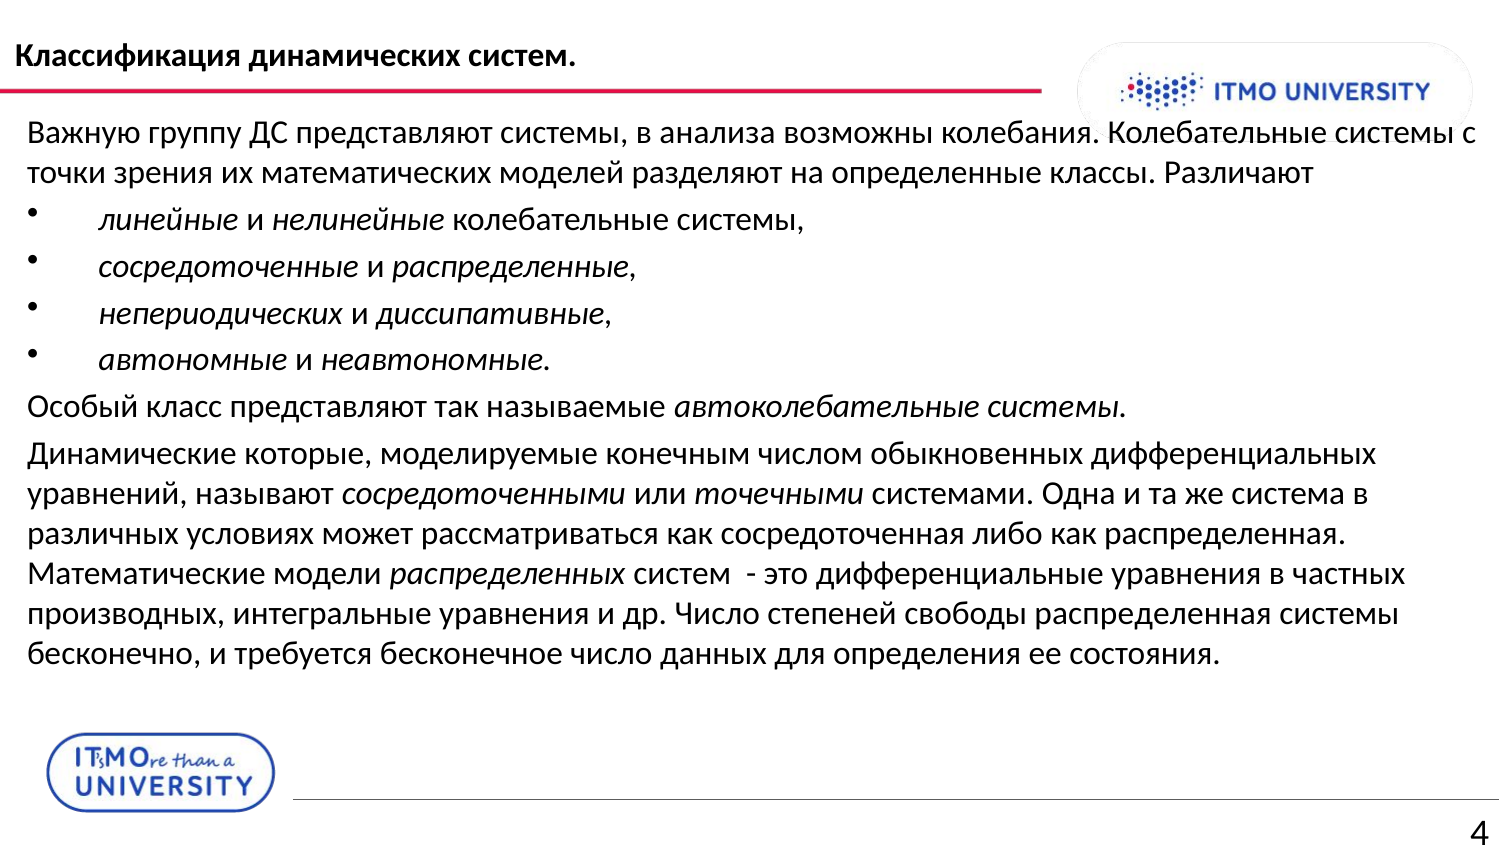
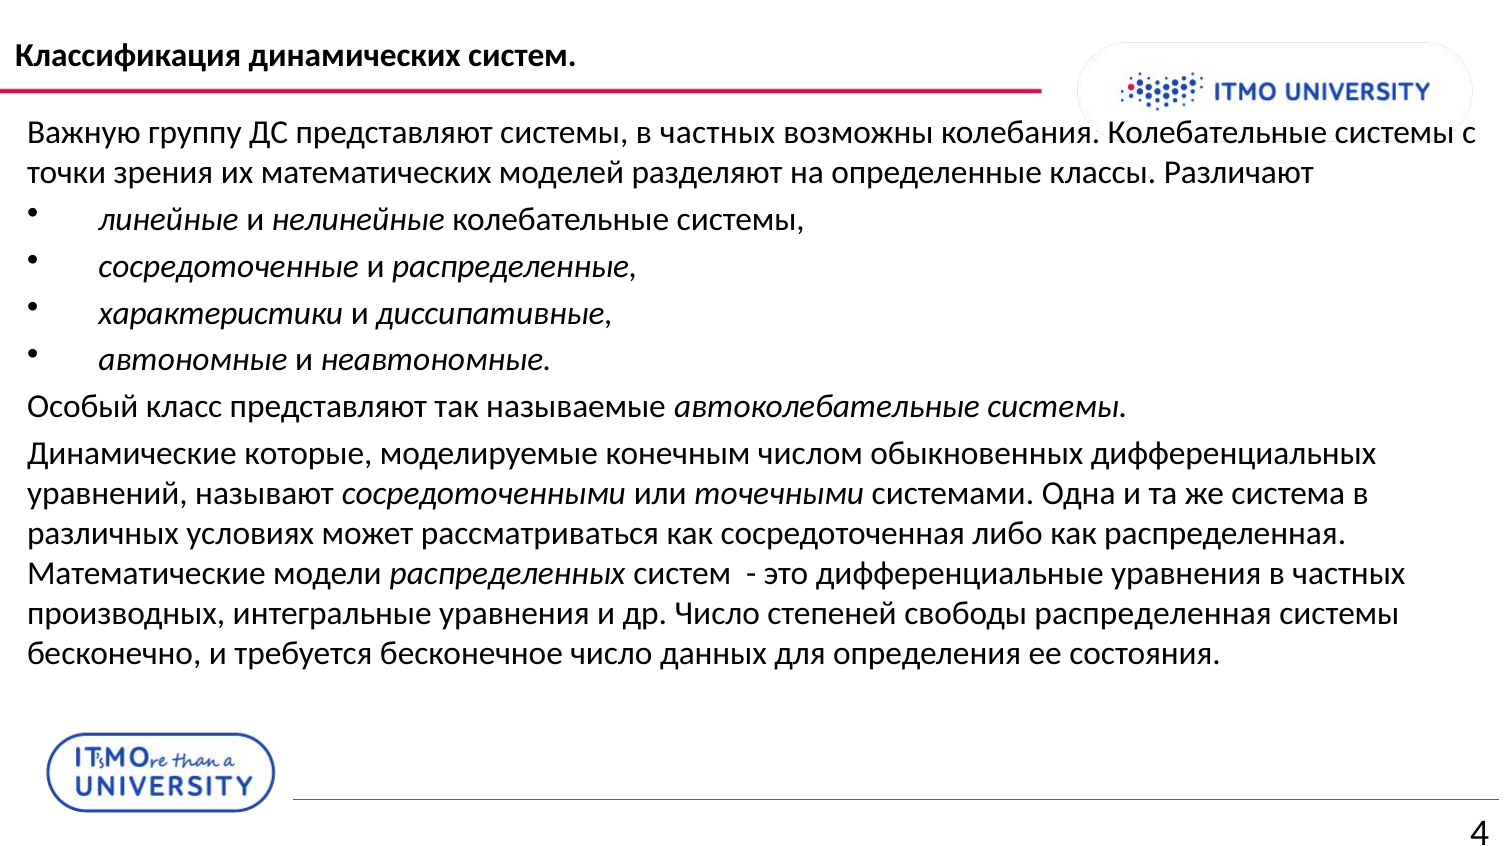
системы в анализа: анализа -> частных
непериодических: непериодических -> характеристики
